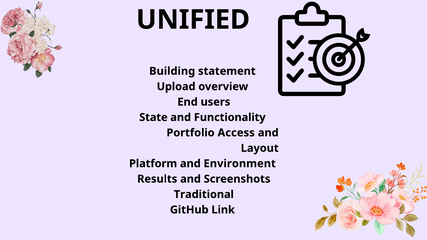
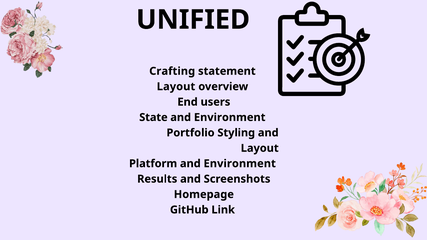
Building: Building -> Crafting
Upload at (176, 87): Upload -> Layout
Functionality at (230, 117): Functionality -> Environment
Access: Access -> Styling
Traditional: Traditional -> Homepage
